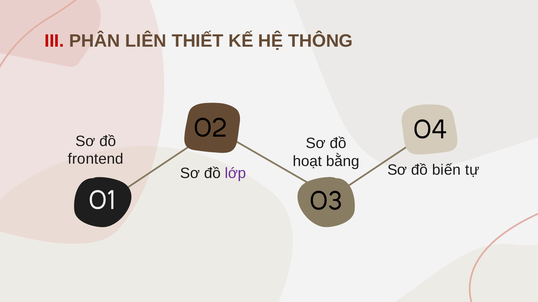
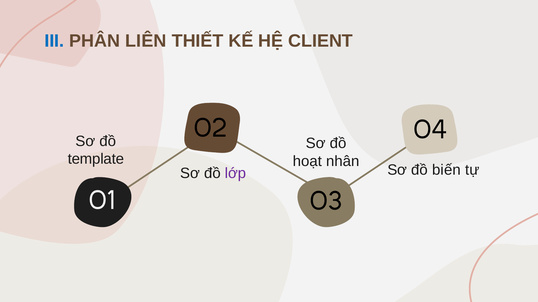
III colour: red -> blue
THÔNG: THÔNG -> CLIENT
frontend: frontend -> template
bằng: bằng -> nhân
